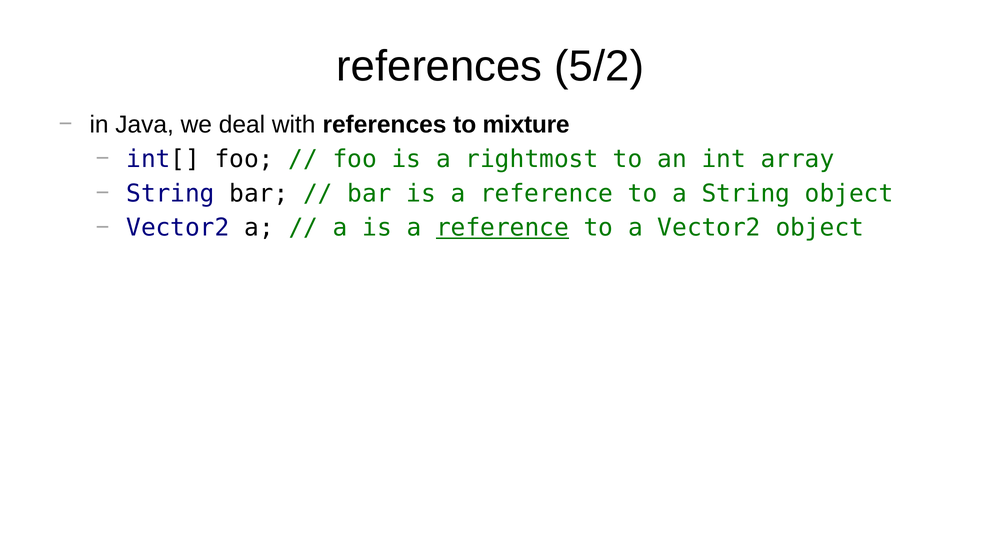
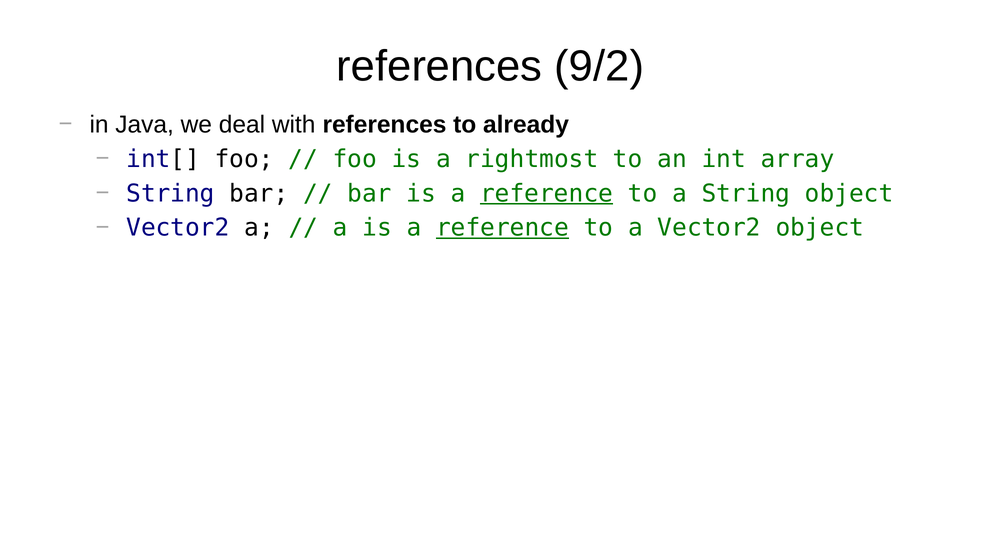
5/2: 5/2 -> 9/2
mixture: mixture -> already
reference at (547, 193) underline: none -> present
